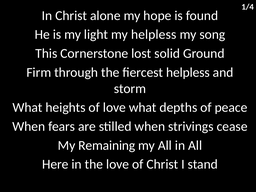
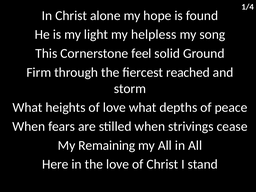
lost: lost -> feel
fiercest helpless: helpless -> reached
